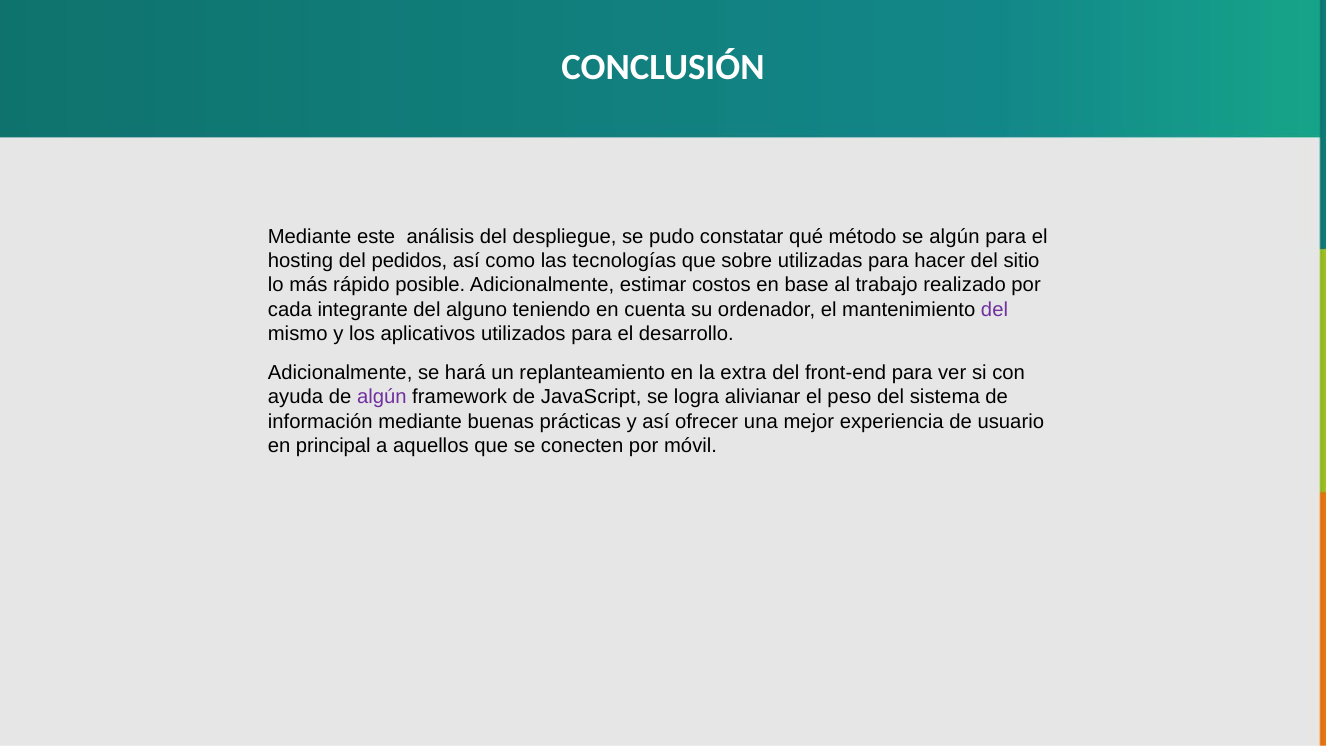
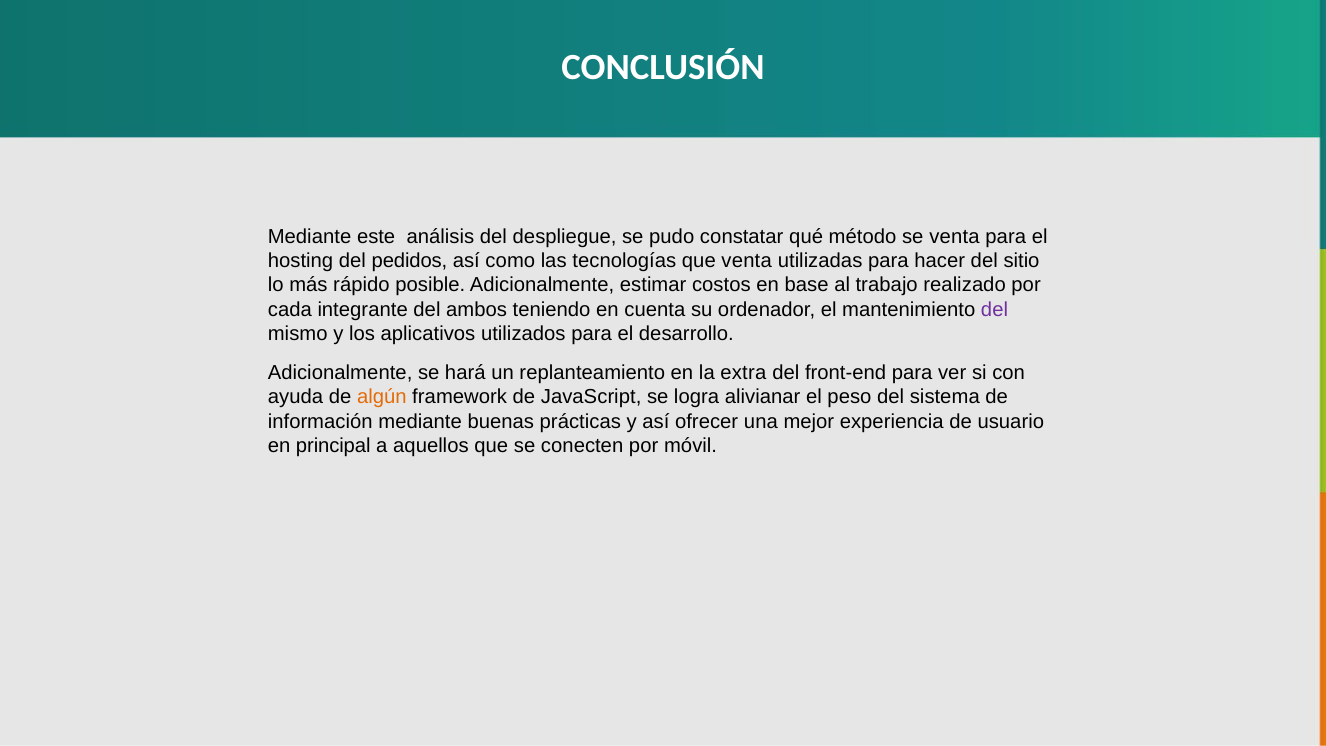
se algún: algún -> venta
que sobre: sobre -> venta
alguno: alguno -> ambos
algún at (382, 397) colour: purple -> orange
